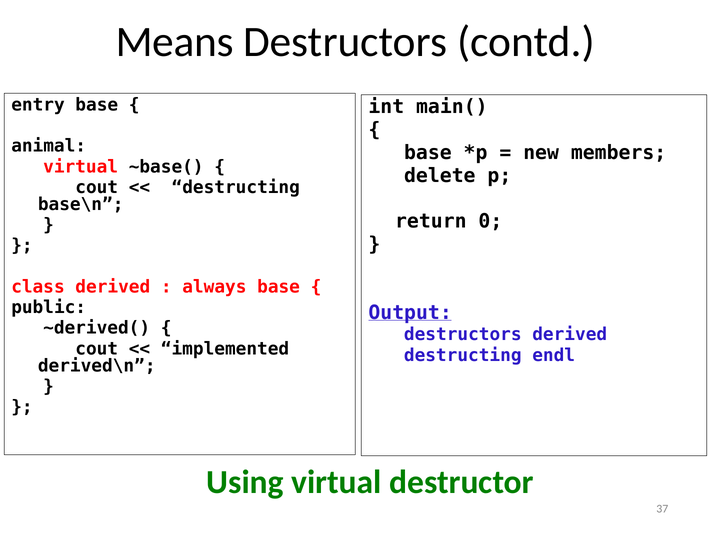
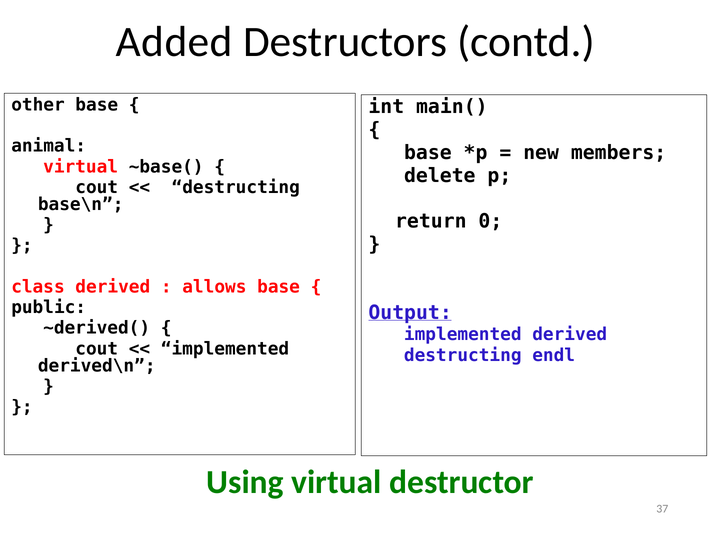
Means: Means -> Added
entry: entry -> other
always: always -> allows
destructors at (463, 335): destructors -> implemented
